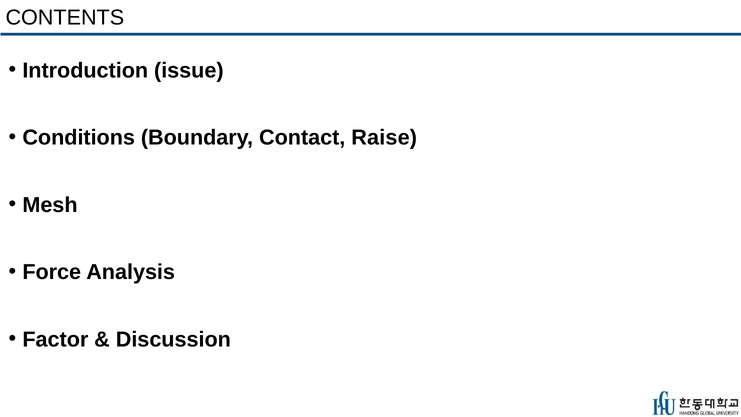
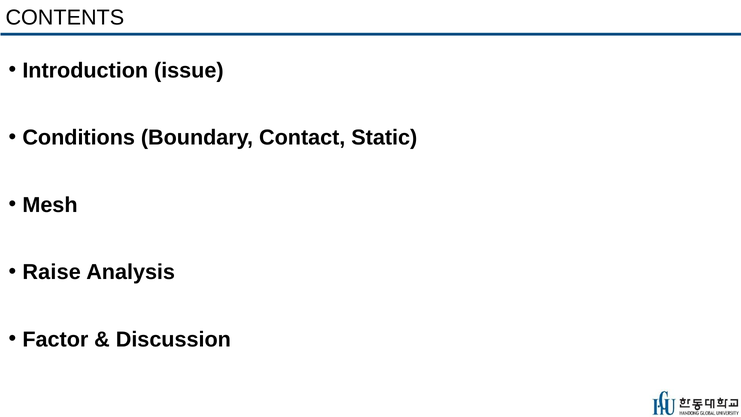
Raise: Raise -> Static
Force: Force -> Raise
